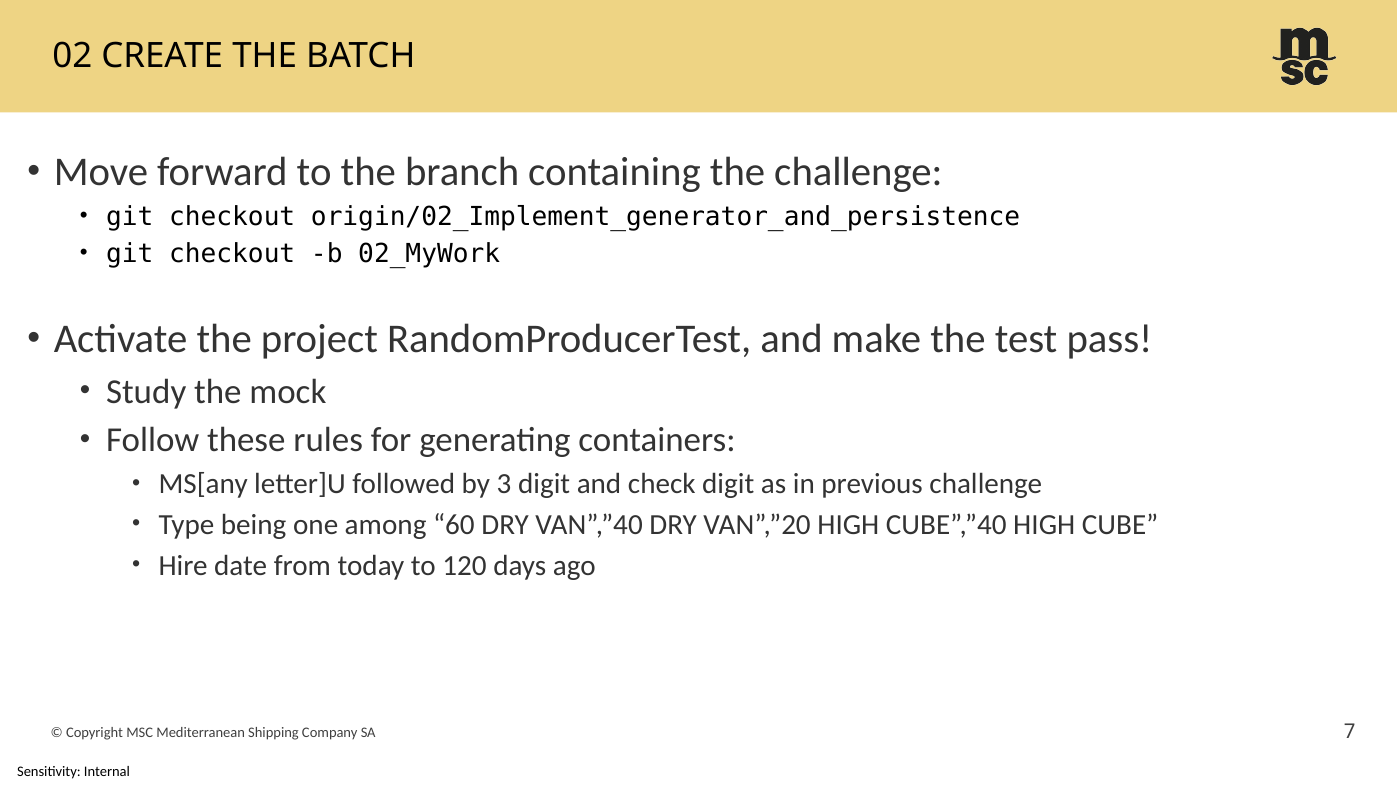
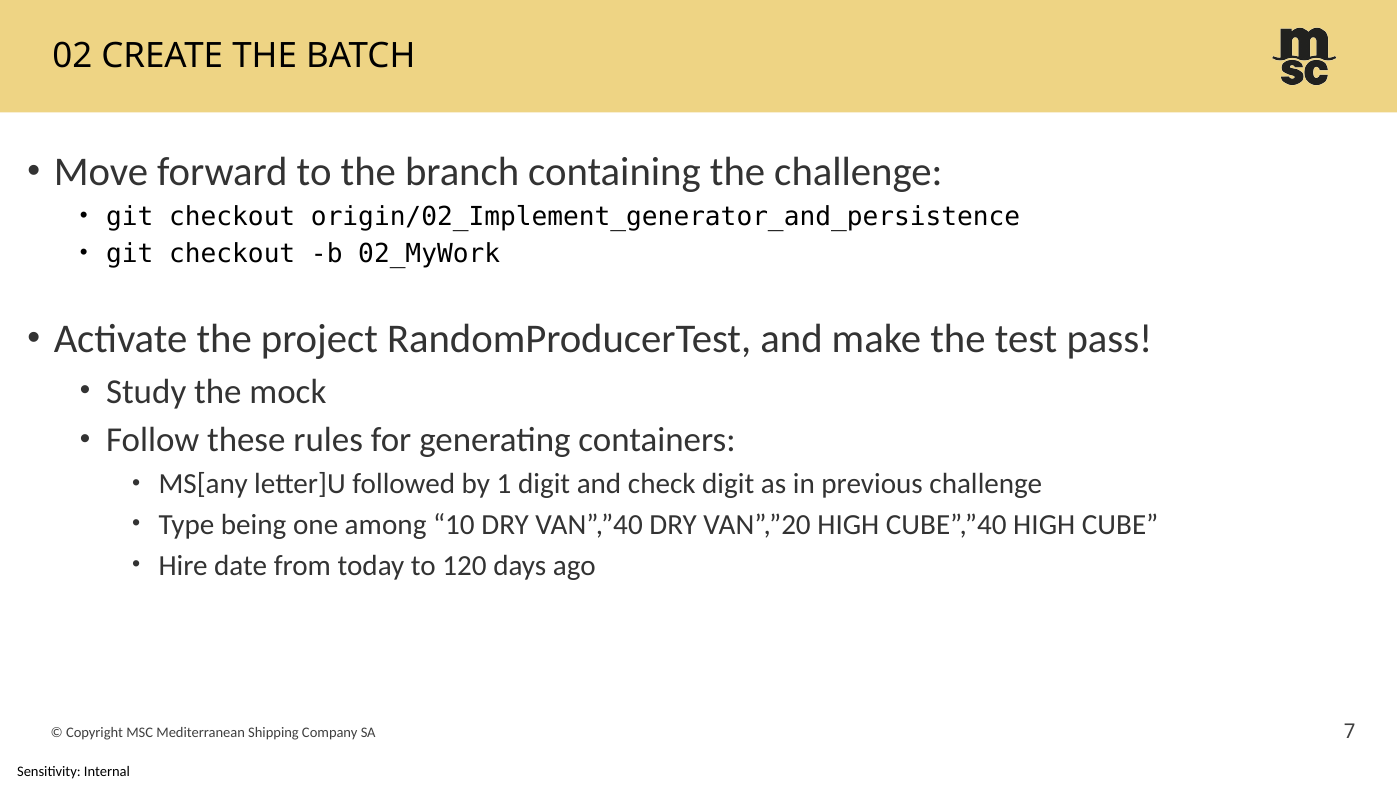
3: 3 -> 1
60: 60 -> 10
